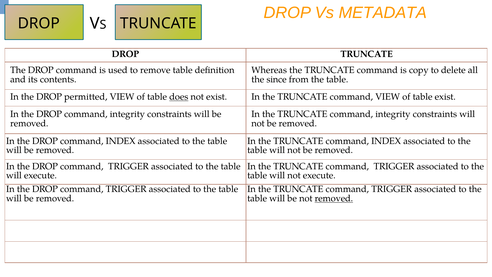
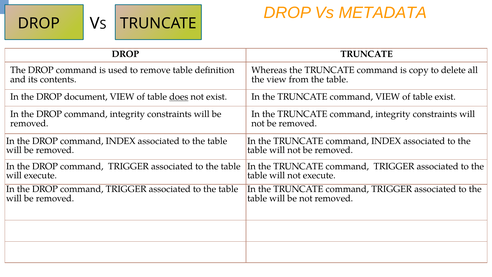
the since: since -> view
permitted: permitted -> document
removed at (334, 198) underline: present -> none
